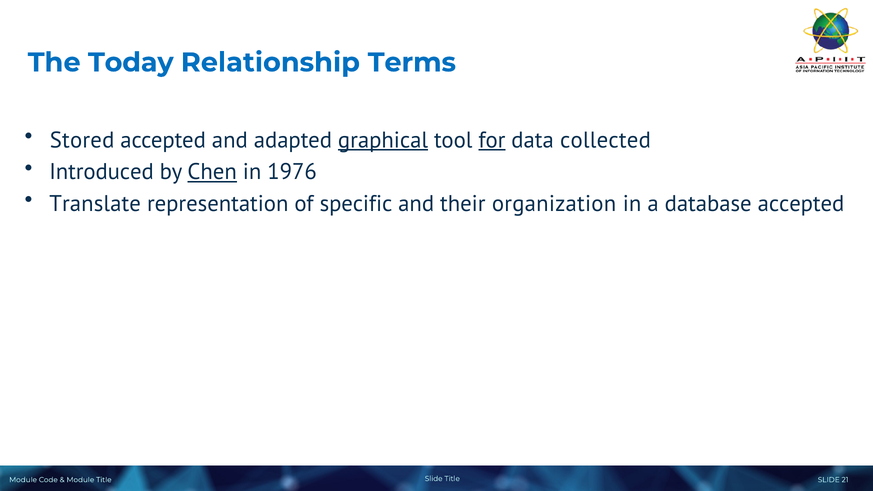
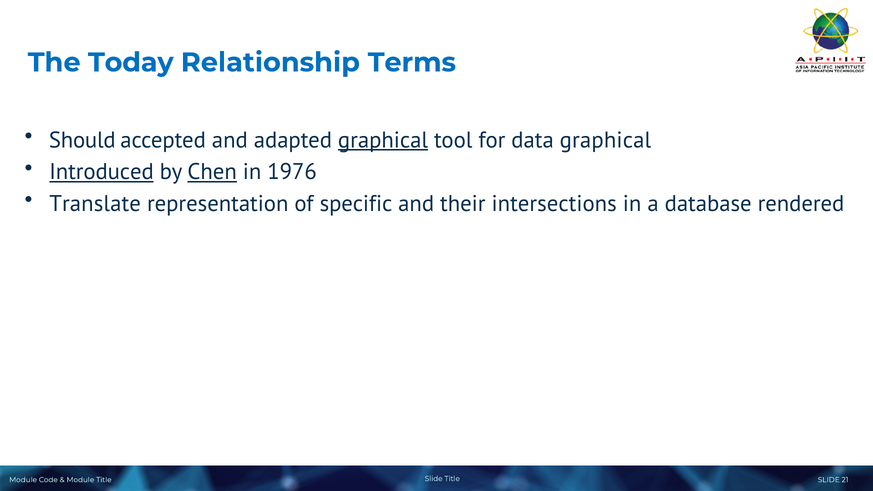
Stored: Stored -> Should
for underline: present -> none
data collected: collected -> graphical
Introduced underline: none -> present
organization: organization -> intersections
database accepted: accepted -> rendered
